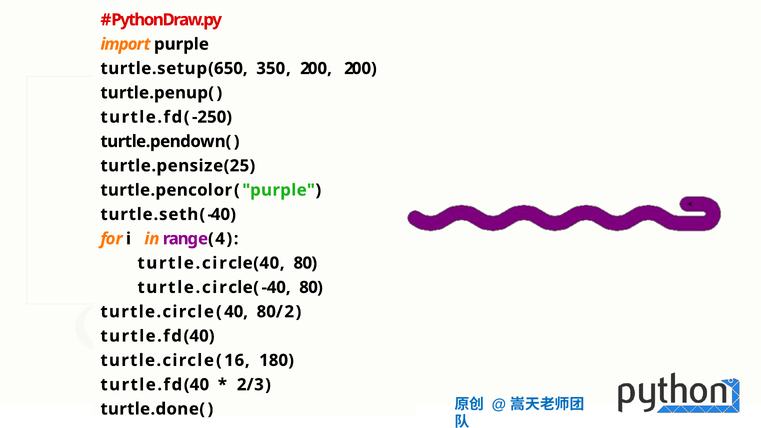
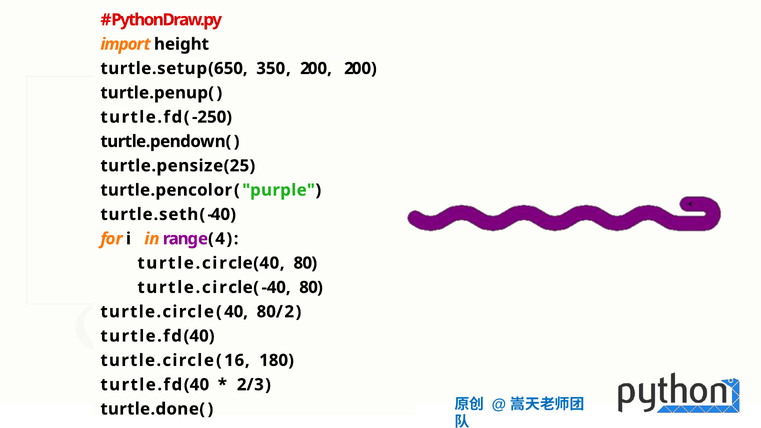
purple: purple -> height
